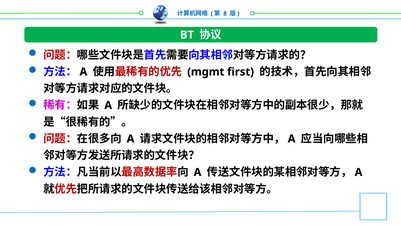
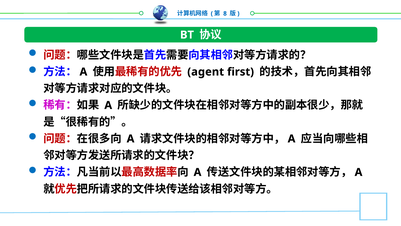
mgmt: mgmt -> agent
